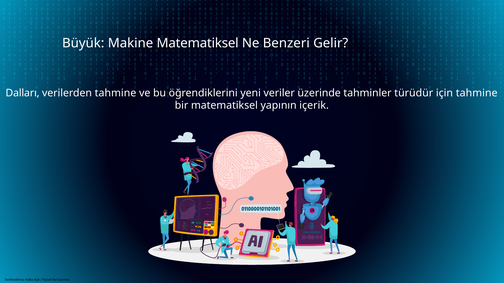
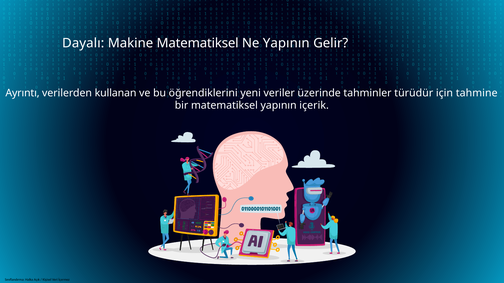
Büyük: Büyük -> Dayalı
Ne Benzeri: Benzeri -> Yapının
Dalları: Dalları -> Ayrıntı
verilerden tahmine: tahmine -> kullanan
